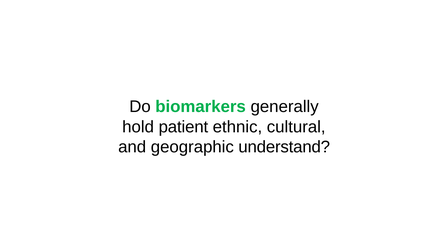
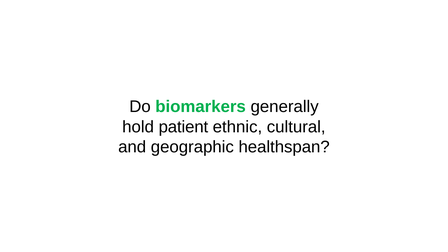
understand: understand -> healthspan
